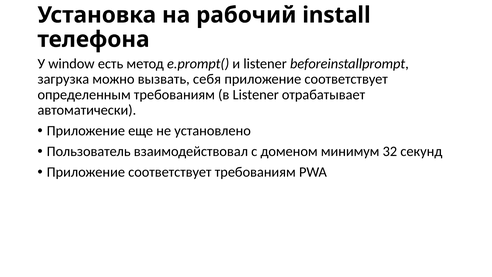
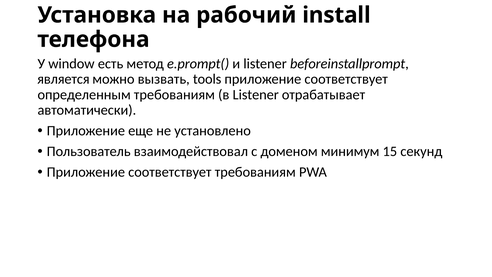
загрузка: загрузка -> является
себя: себя -> tools
32: 32 -> 15
